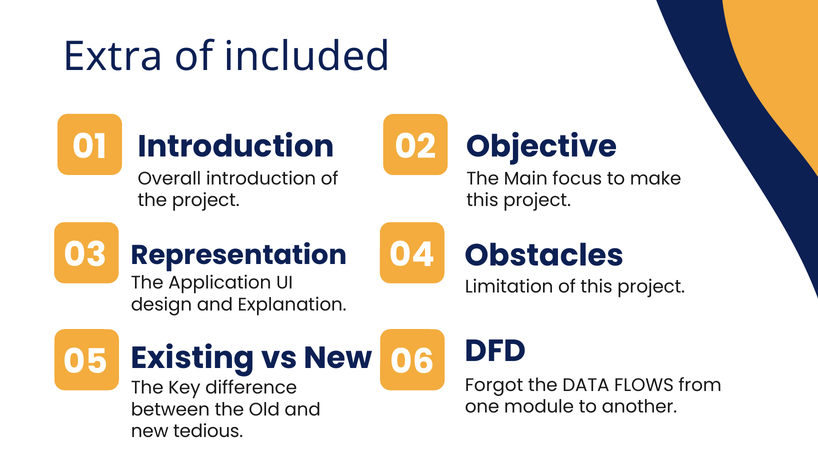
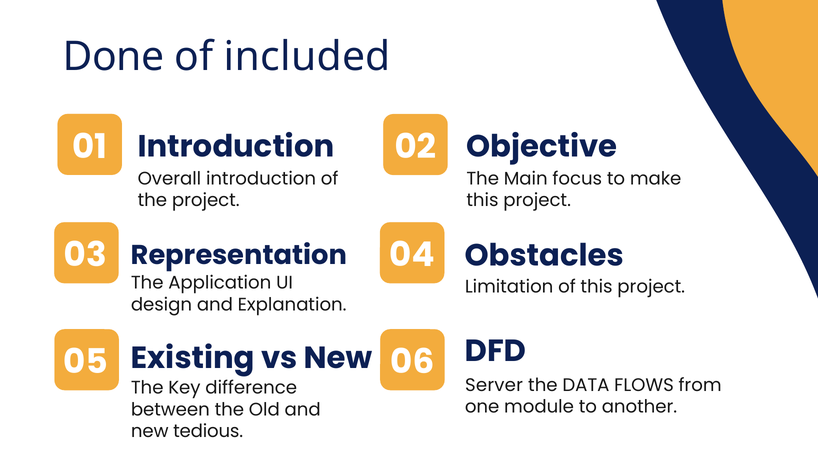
Extra: Extra -> Done
Forgot: Forgot -> Server
